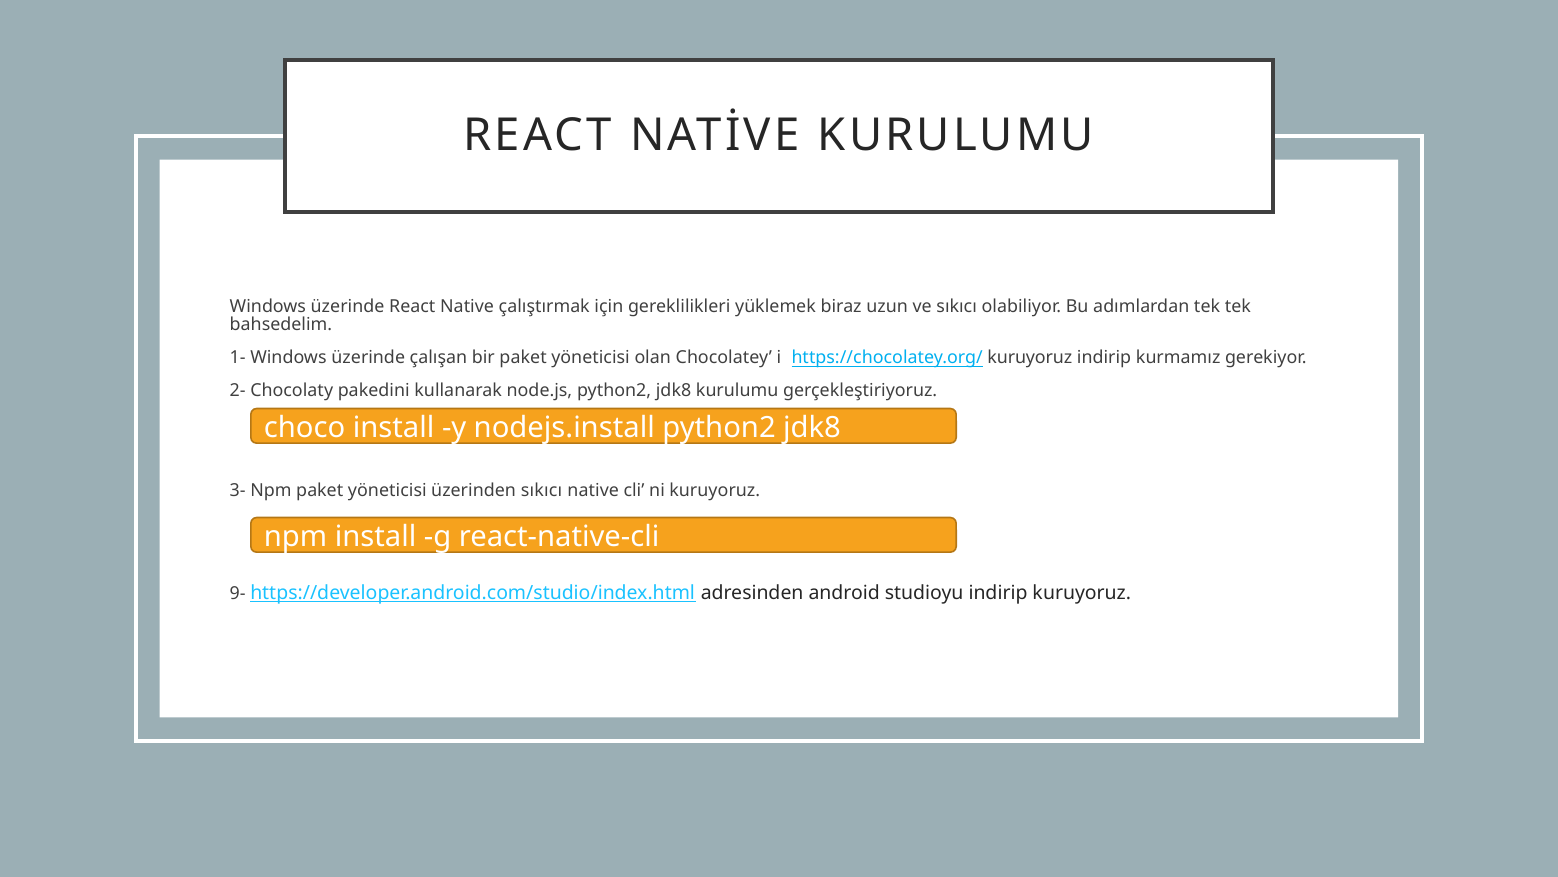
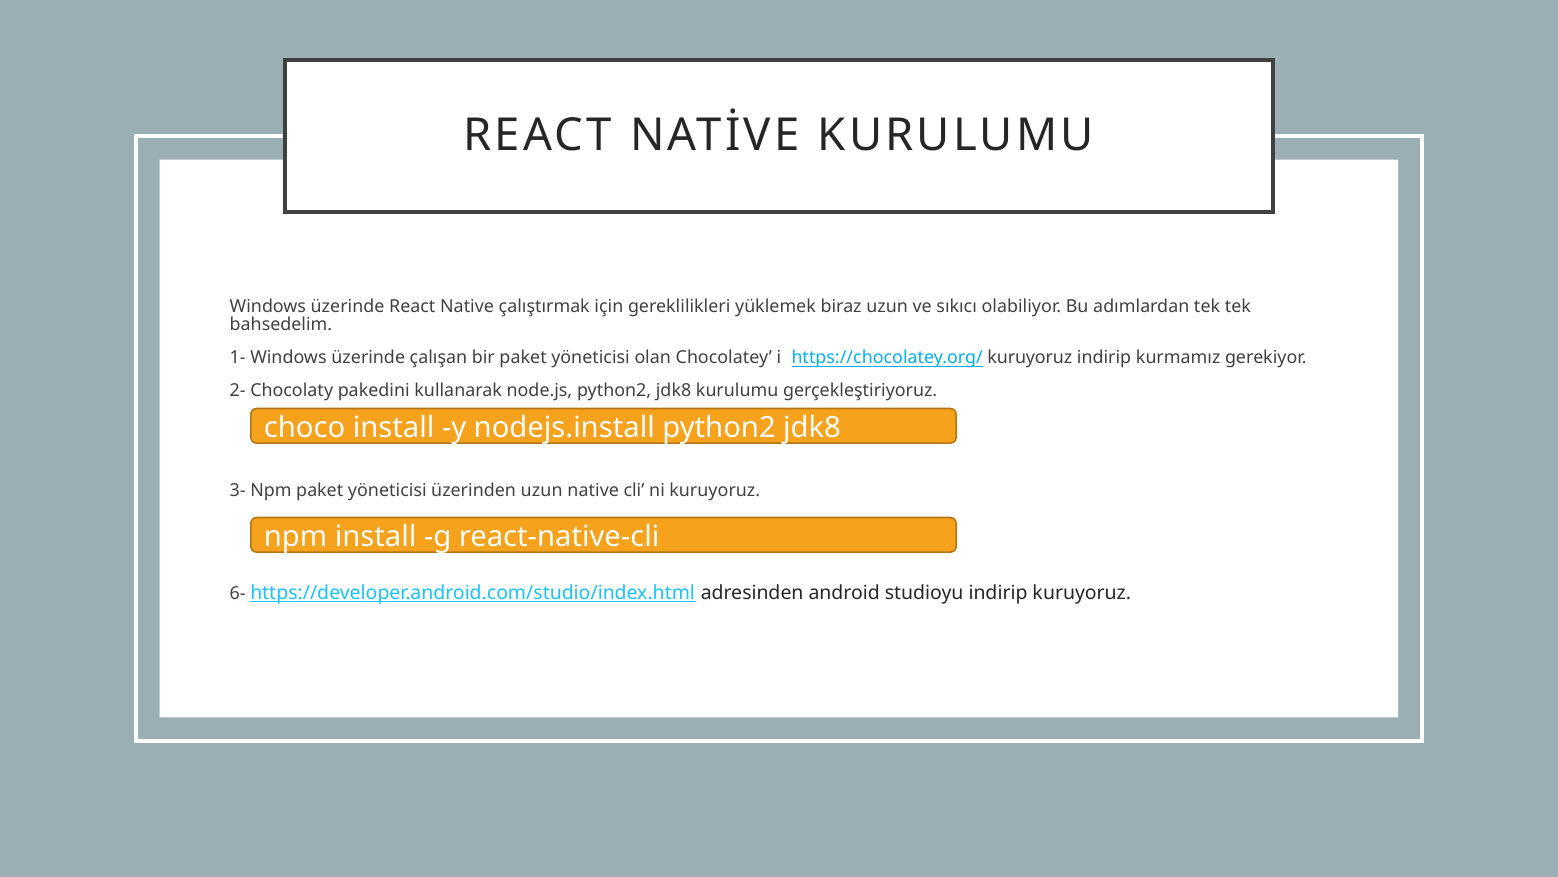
üzerinden sıkıcı: sıkıcı -> uzun
9-: 9- -> 6-
